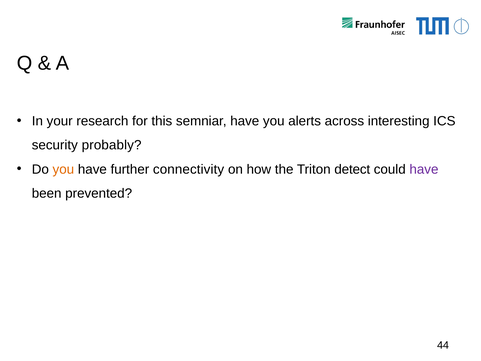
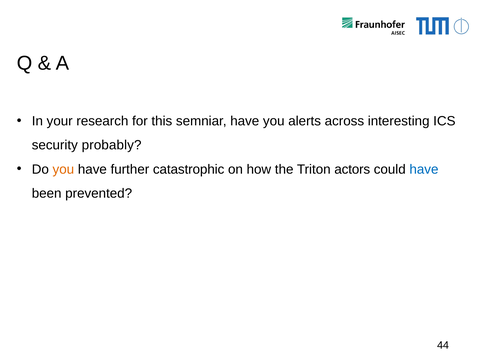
connectivity: connectivity -> catastrophic
detect: detect -> actors
have at (424, 169) colour: purple -> blue
